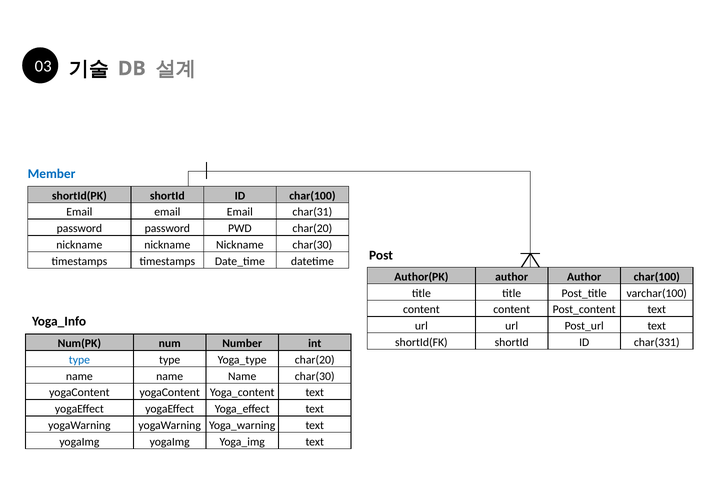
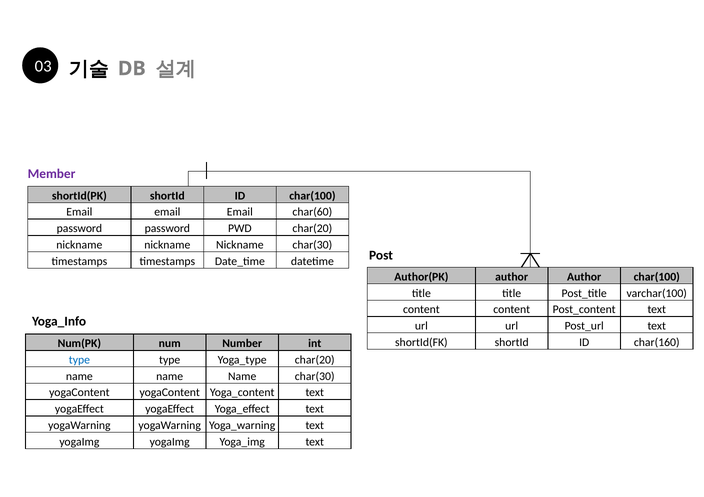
Member colour: blue -> purple
char(31: char(31 -> char(60
char(331: char(331 -> char(160
